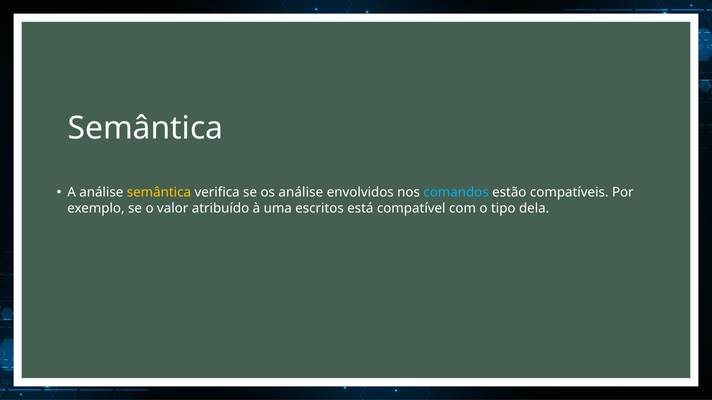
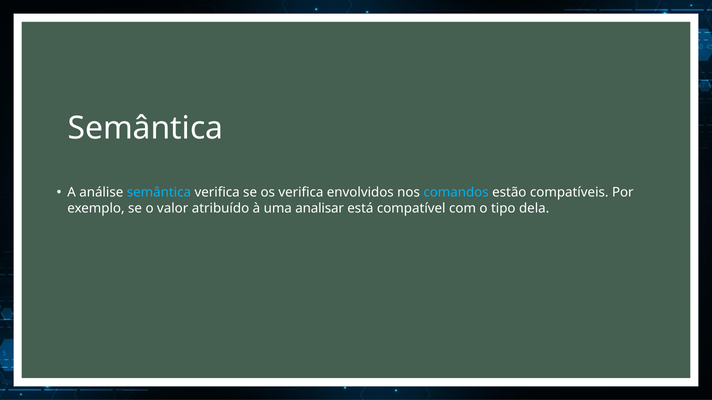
semântica at (159, 193) colour: yellow -> light blue
os análise: análise -> verifica
escritos: escritos -> analisar
